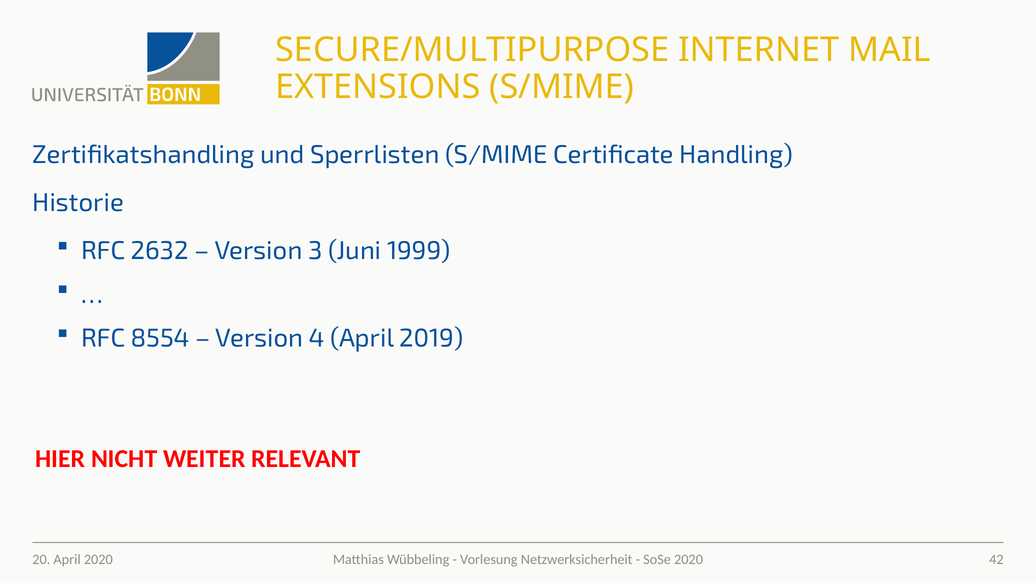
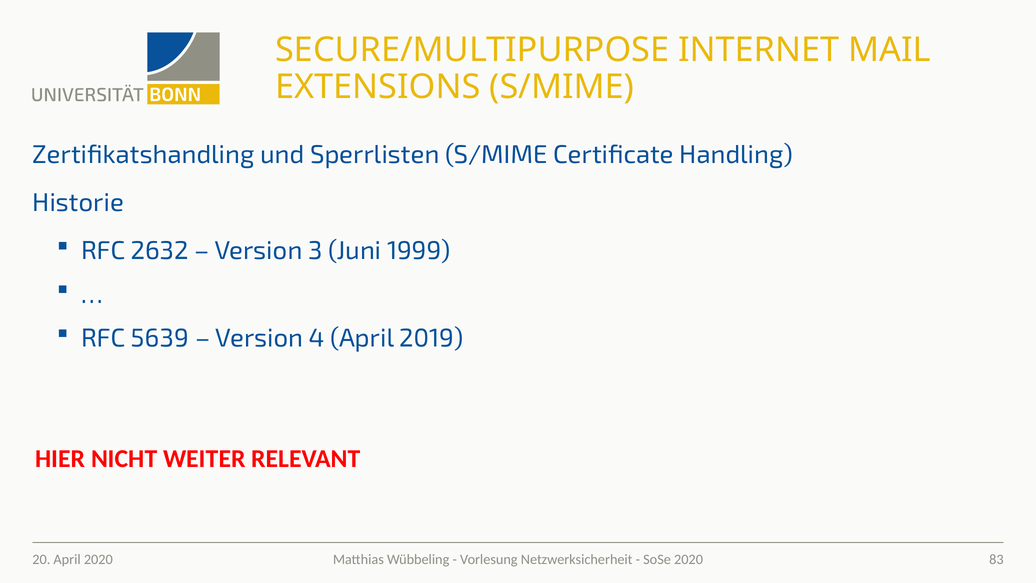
8554: 8554 -> 5639
42: 42 -> 83
